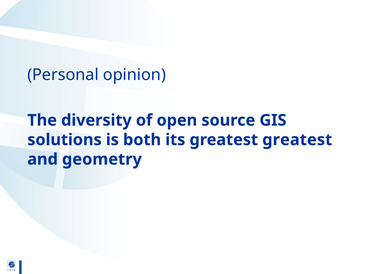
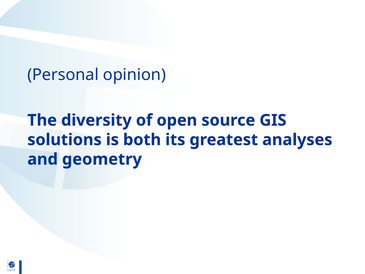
greatest greatest: greatest -> analyses
